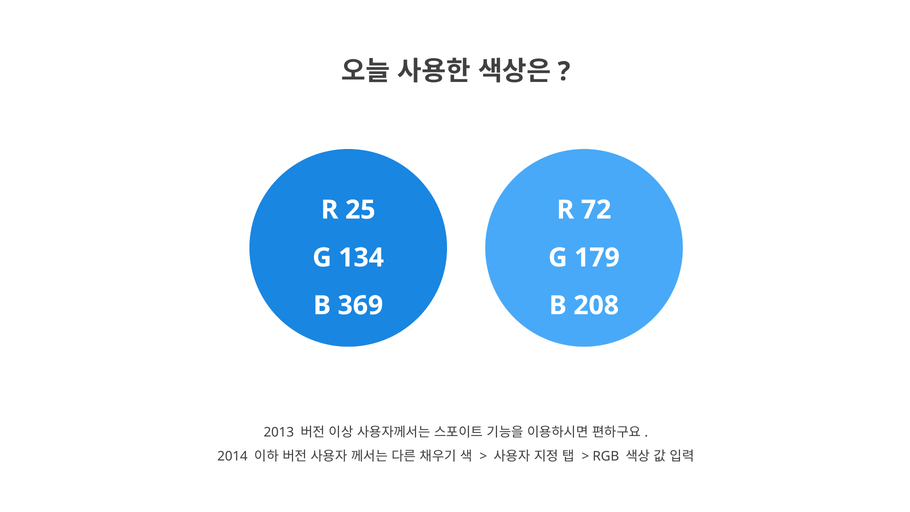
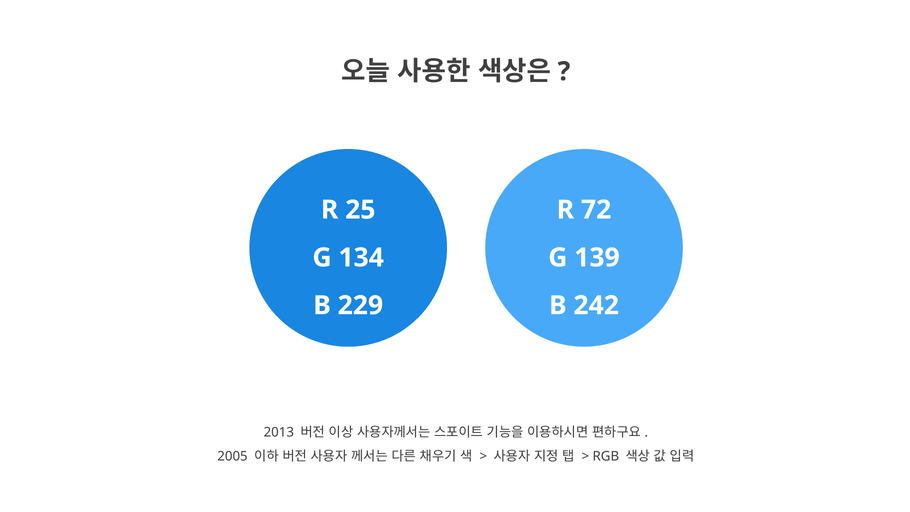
179: 179 -> 139
369: 369 -> 229
208: 208 -> 242
2014: 2014 -> 2005
